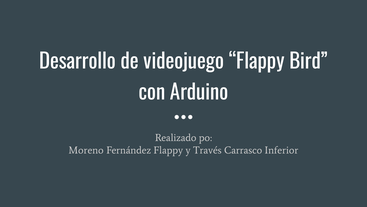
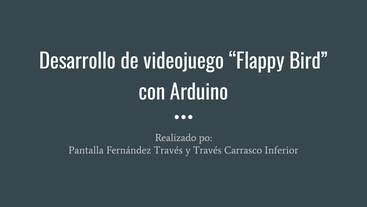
Moreno: Moreno -> Pantalla
Fernández Flappy: Flappy -> Través
